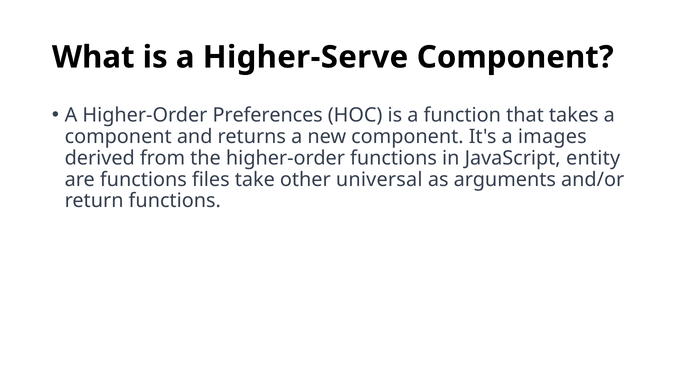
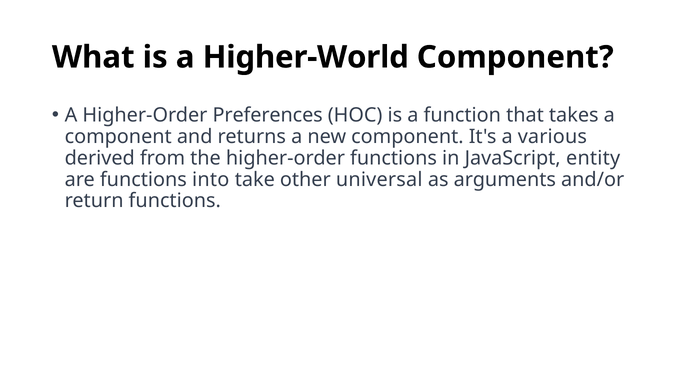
Higher-Serve: Higher-Serve -> Higher-World
images: images -> various
files: files -> into
